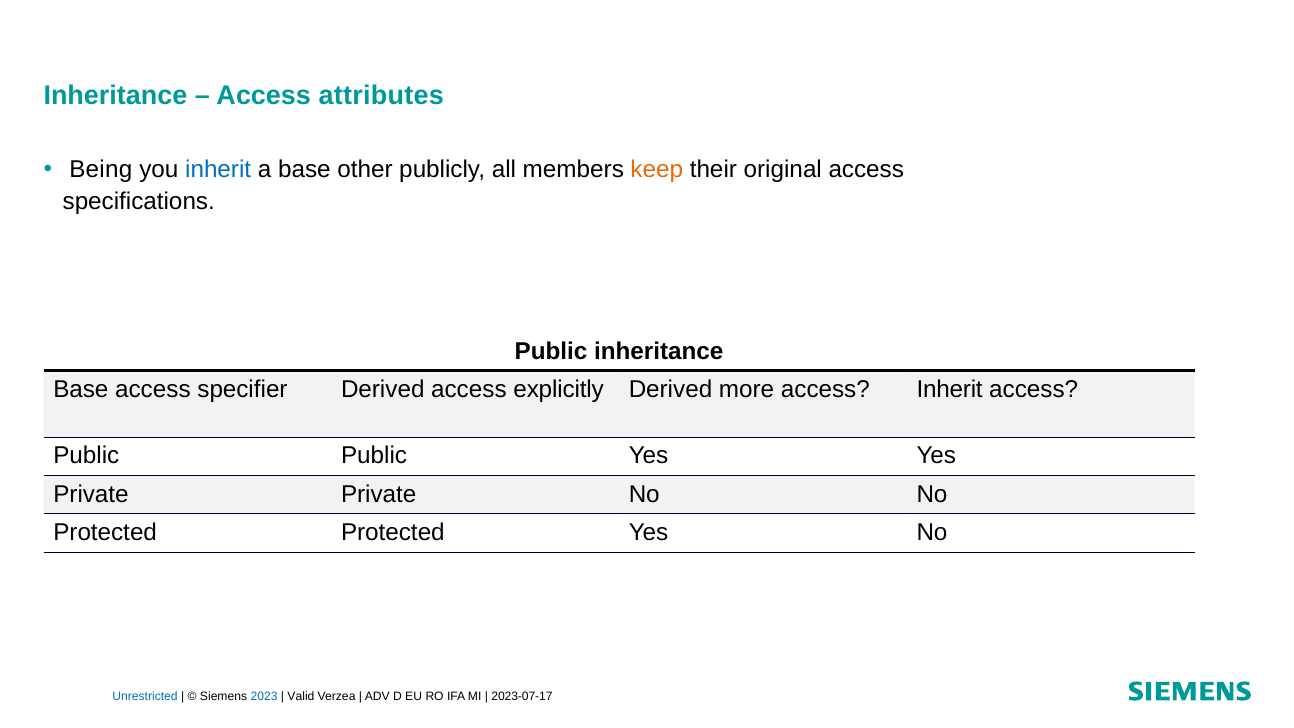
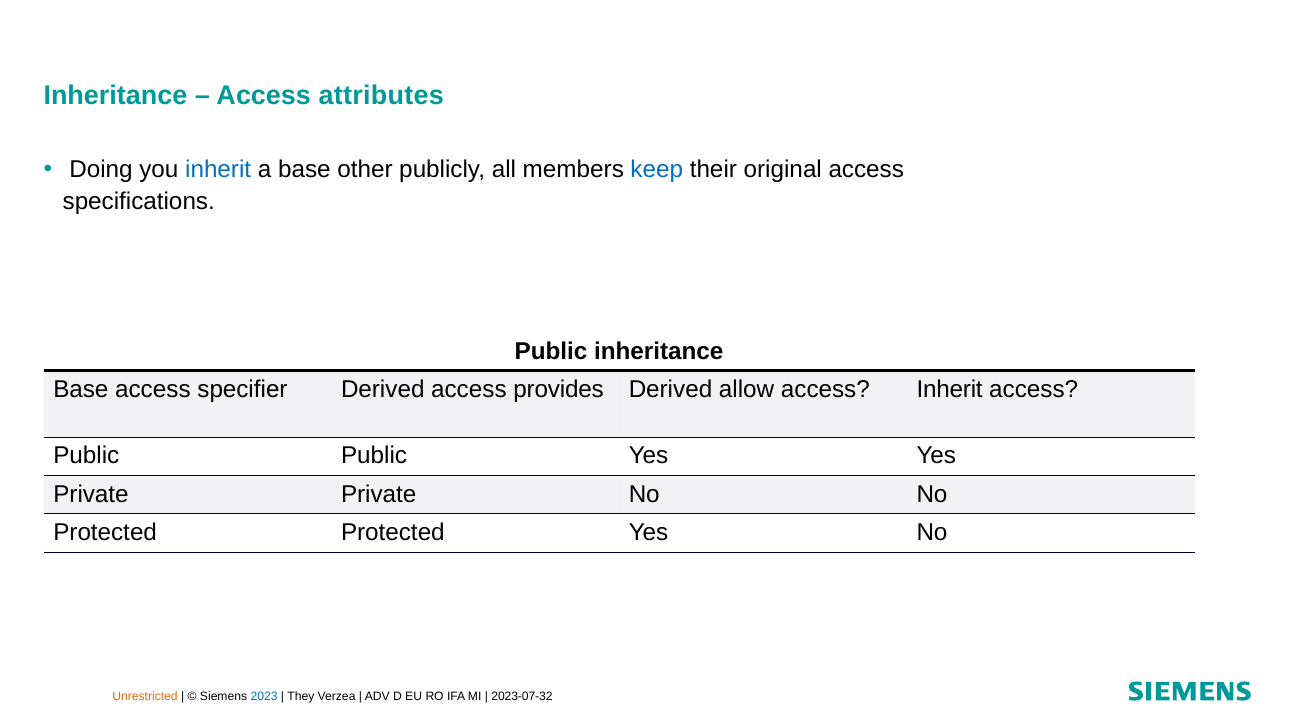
Being: Being -> Doing
keep colour: orange -> blue
explicitly: explicitly -> provides
more: more -> allow
Unrestricted colour: blue -> orange
Valid: Valid -> They
2023-07-17: 2023-07-17 -> 2023-07-32
